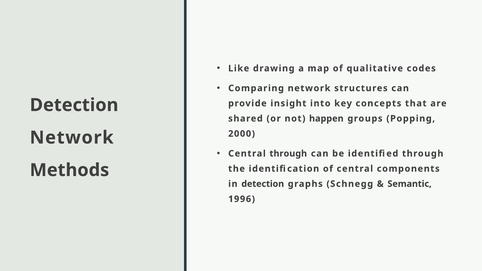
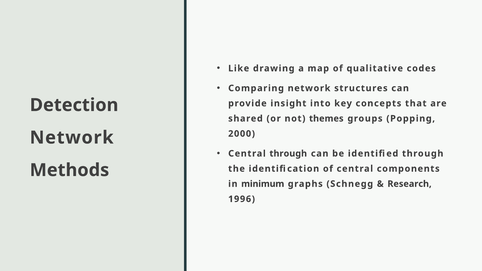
happen: happen -> themes
in detection: detection -> minimum
Semantic: Semantic -> Research
